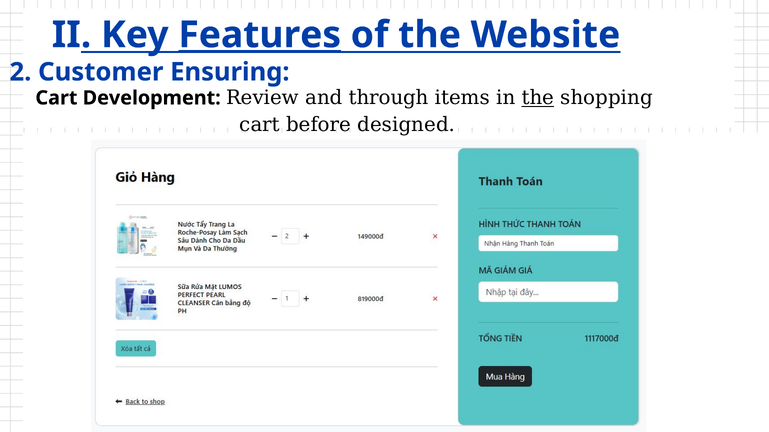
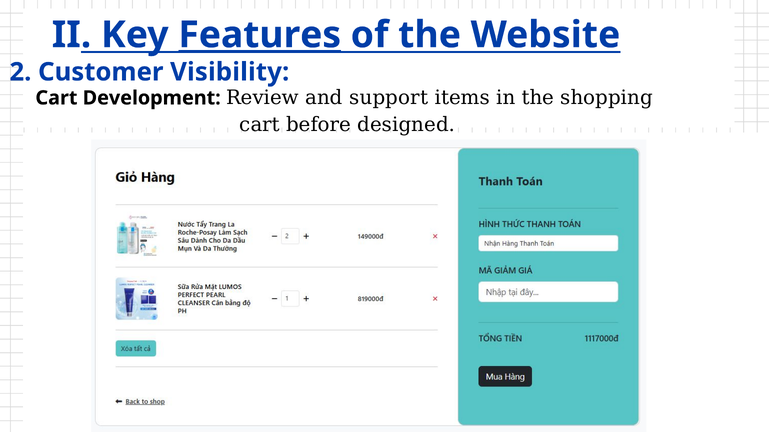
Ensuring: Ensuring -> Visibility
through: through -> support
the at (538, 98) underline: present -> none
